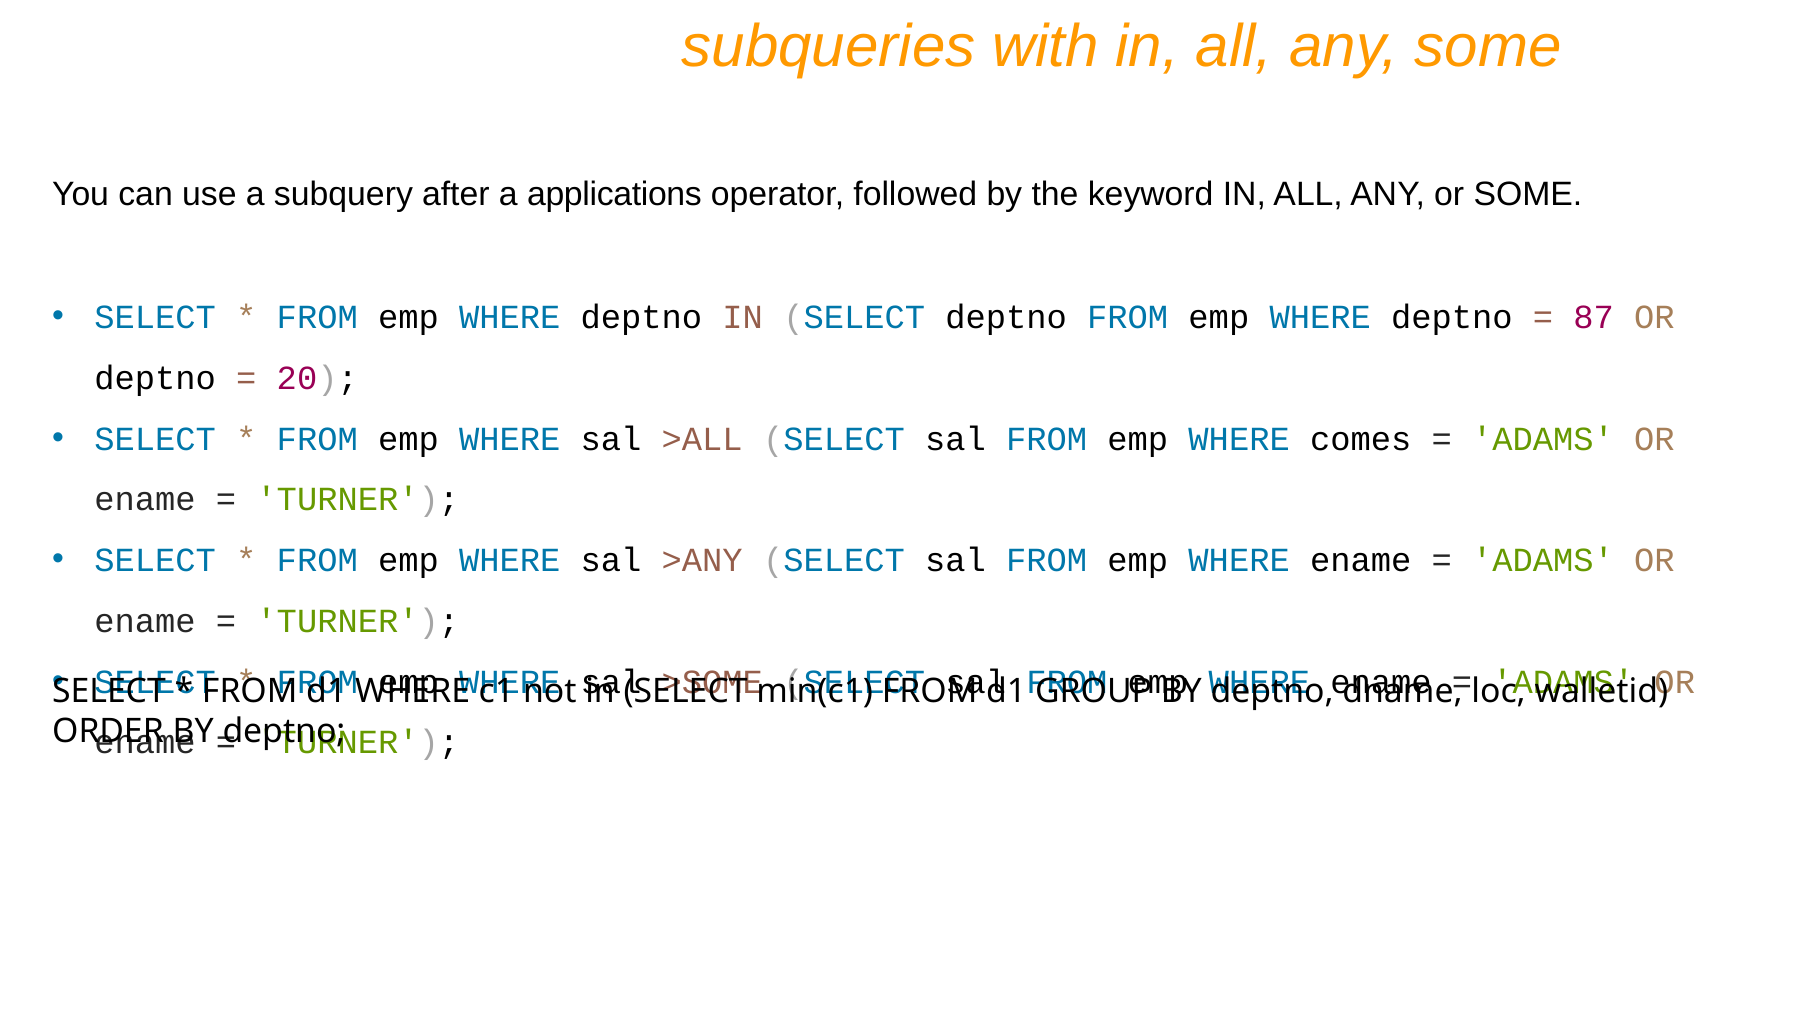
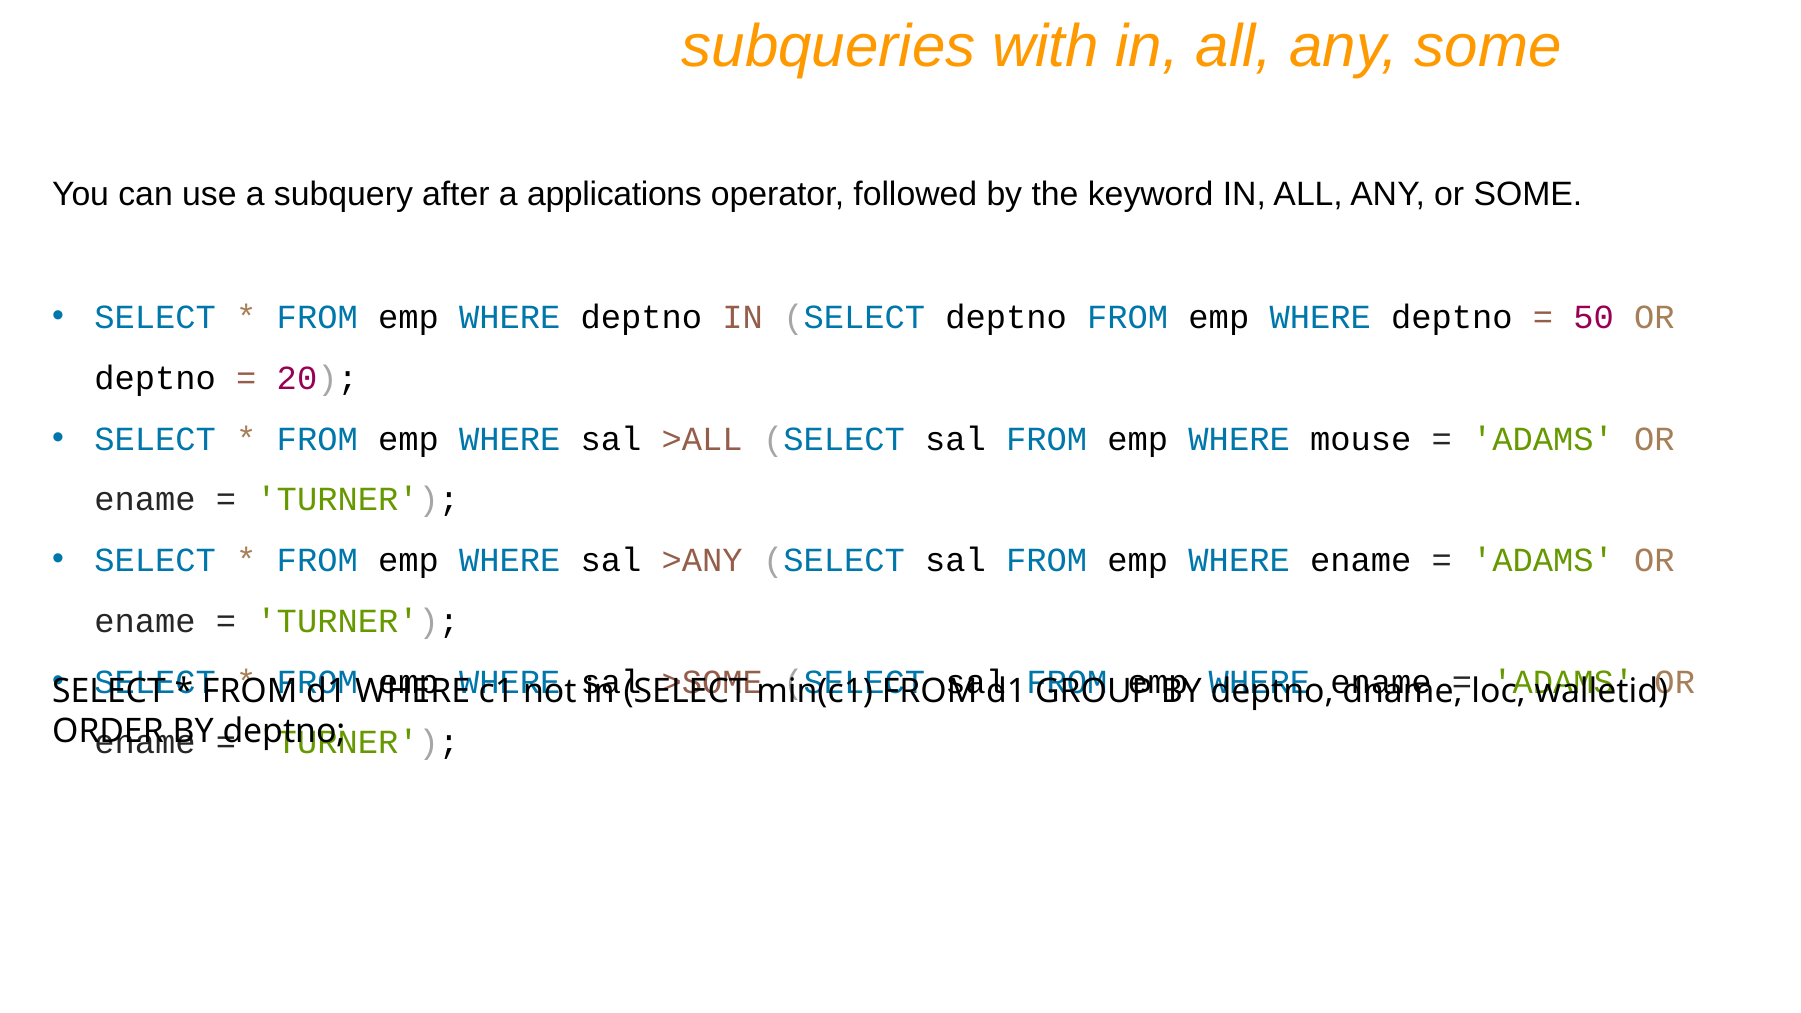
87: 87 -> 50
comes: comes -> mouse
